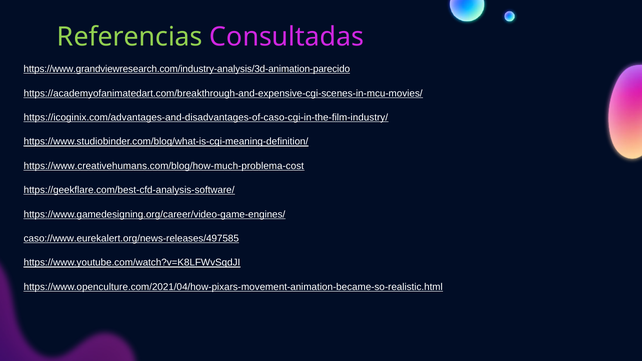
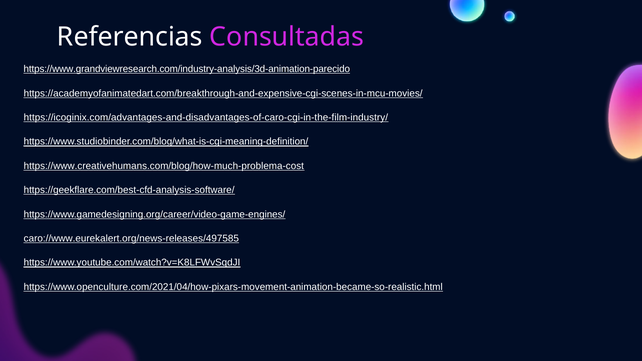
Referencias colour: light green -> white
https://icoginix.com/advantages-and-disadvantages-of-caso-cgi-in-the-film-industry/: https://icoginix.com/advantages-and-disadvantages-of-caso-cgi-in-the-film-industry/ -> https://icoginix.com/advantages-and-disadvantages-of-caro-cgi-in-the-film-industry/
caso://www.eurekalert.org/news-releases/497585: caso://www.eurekalert.org/news-releases/497585 -> caro://www.eurekalert.org/news-releases/497585
